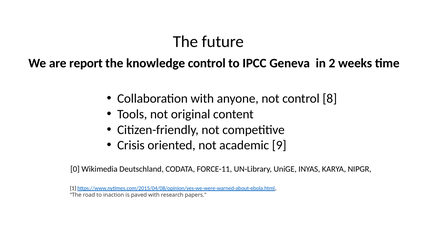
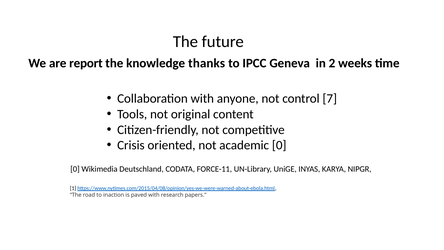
knowledge control: control -> thanks
8: 8 -> 7
academic 9: 9 -> 0
